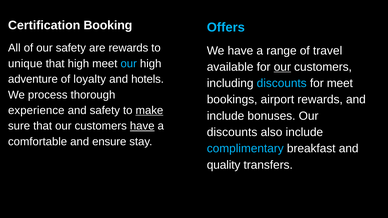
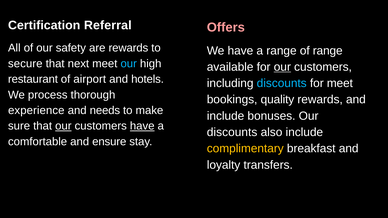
Booking: Booking -> Referral
Offers colour: light blue -> pink
of travel: travel -> range
unique: unique -> secure
that high: high -> next
adventure: adventure -> restaurant
loyalty: loyalty -> airport
airport: airport -> quality
and safety: safety -> needs
make underline: present -> none
our at (63, 126) underline: none -> present
complimentary colour: light blue -> yellow
quality: quality -> loyalty
